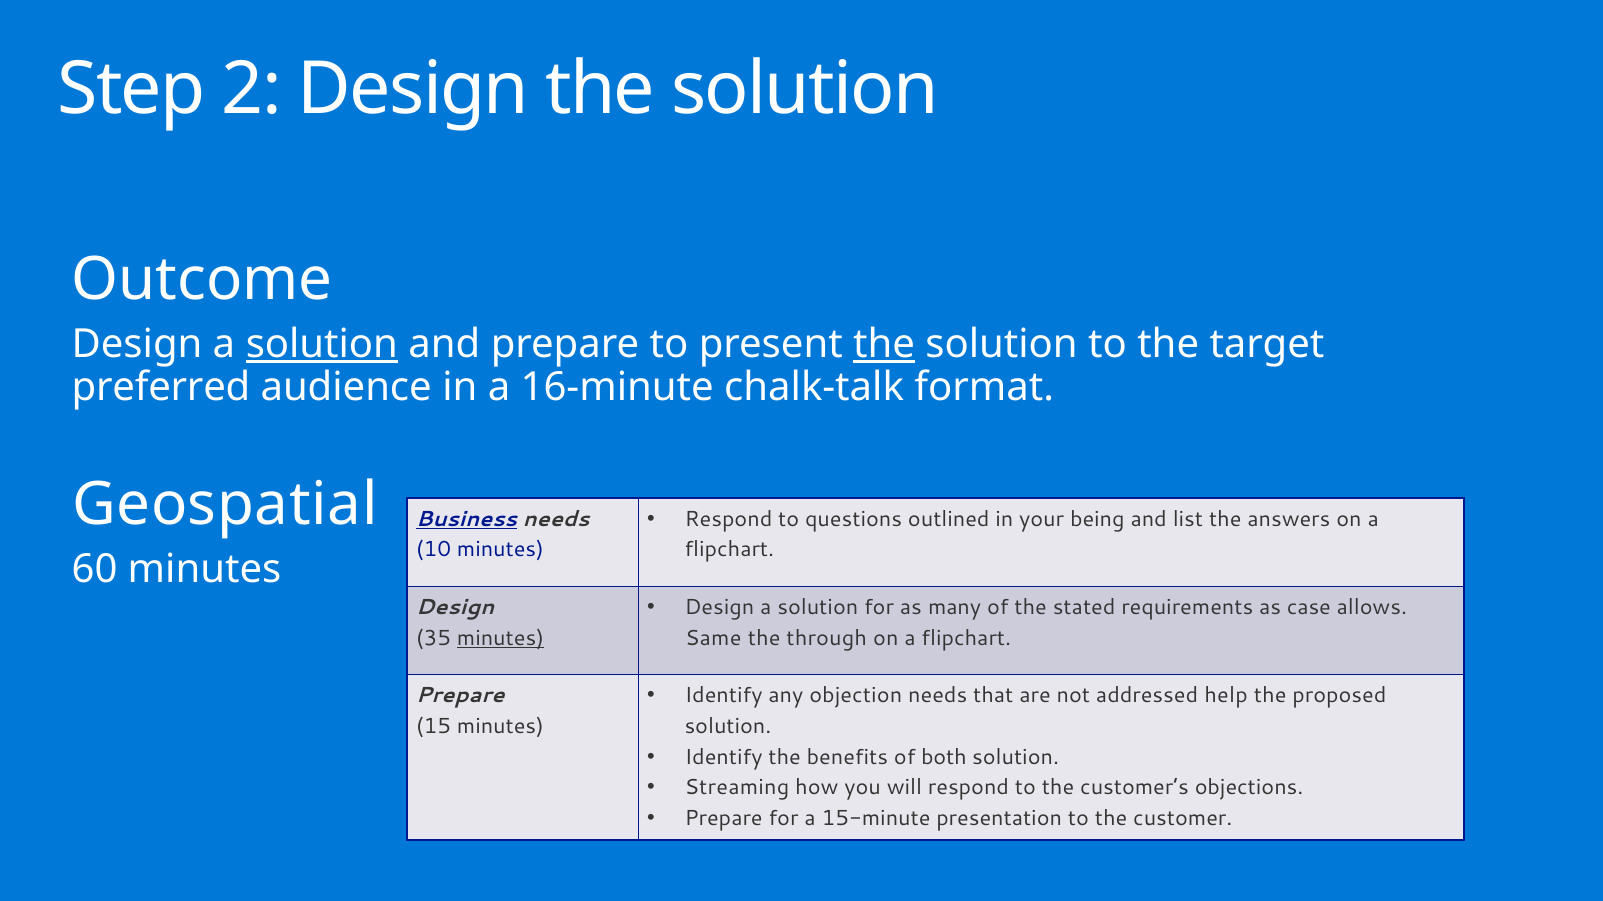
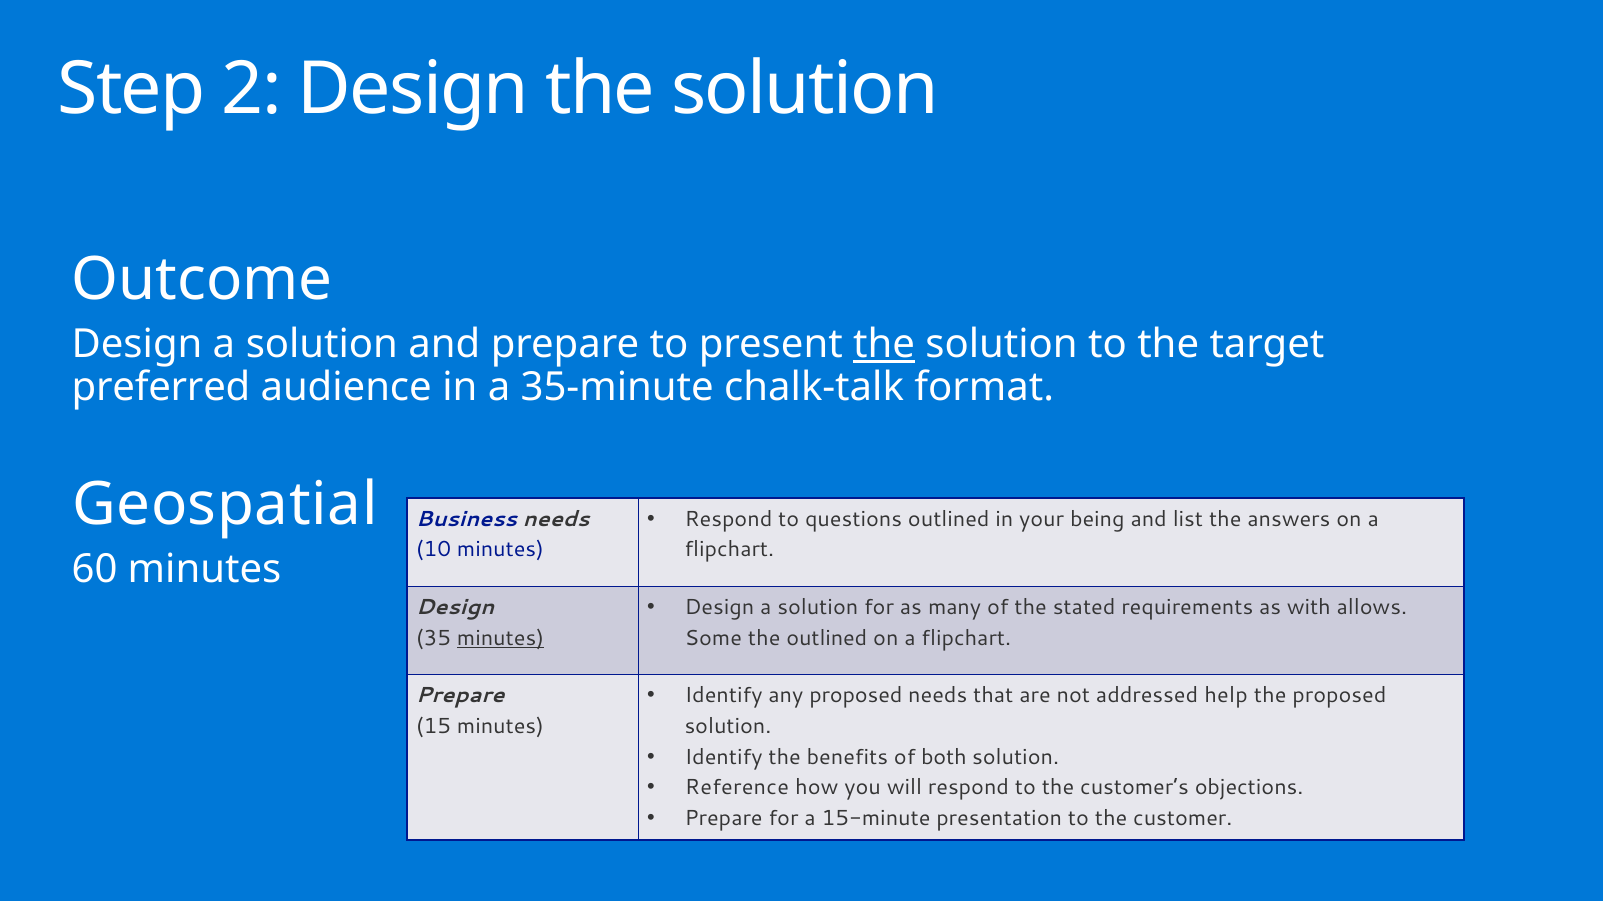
solution at (322, 345) underline: present -> none
16-minute: 16-minute -> 35-minute
Business underline: present -> none
case: case -> with
Same: Same -> Some
the through: through -> outlined
any objection: objection -> proposed
Streaming: Streaming -> Reference
